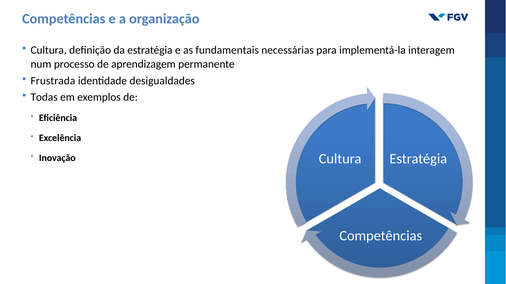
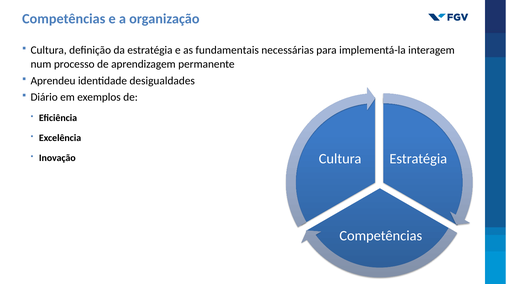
Frustrada: Frustrada -> Aprendeu
Todas: Todas -> Diário
